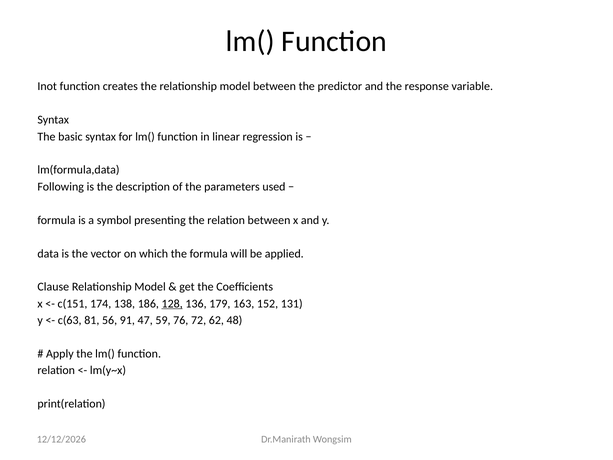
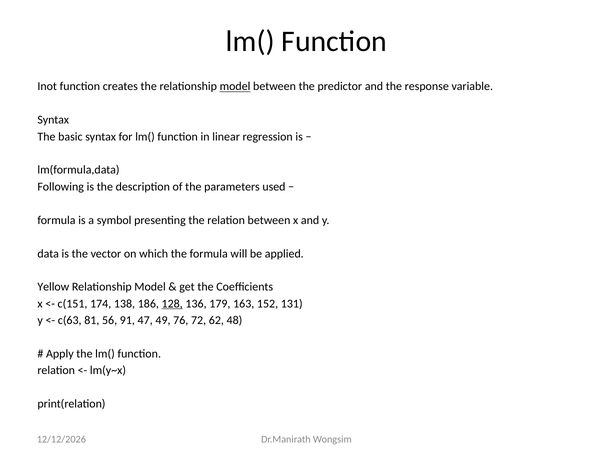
model at (235, 86) underline: none -> present
Clause: Clause -> Yellow
59: 59 -> 49
